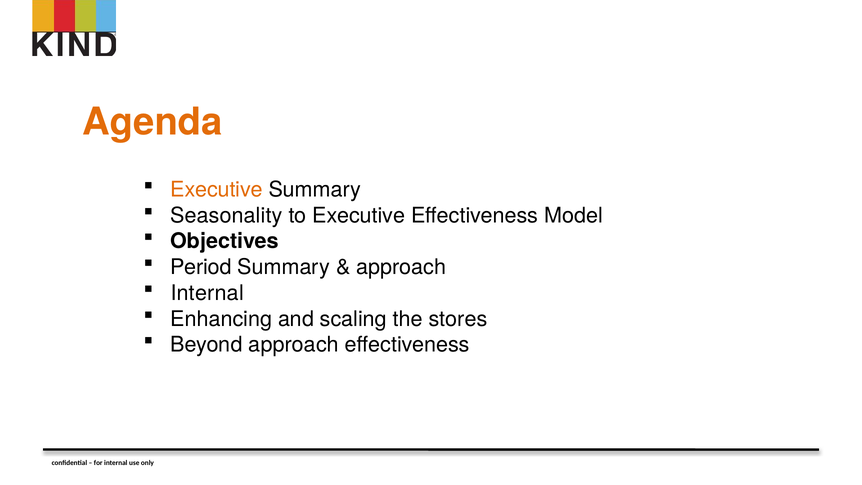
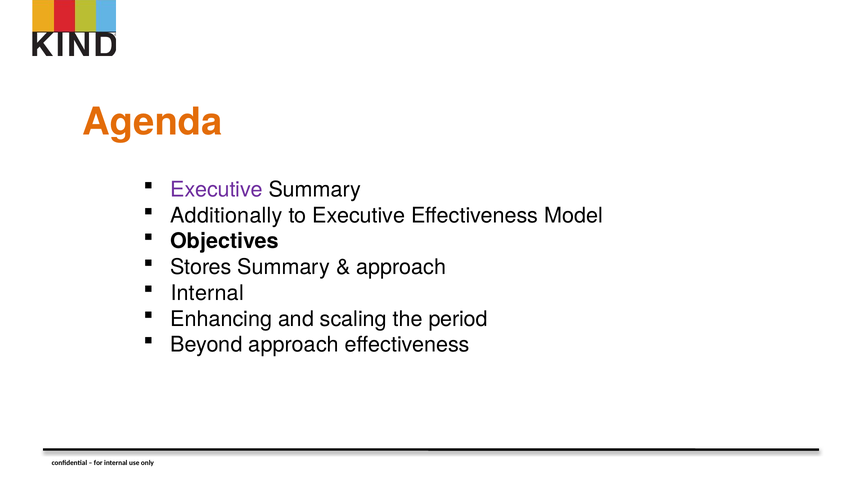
Executive at (217, 190) colour: orange -> purple
Seasonality: Seasonality -> Additionally
Period: Period -> Stores
stores: stores -> period
